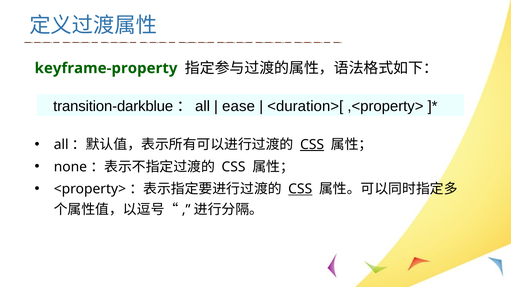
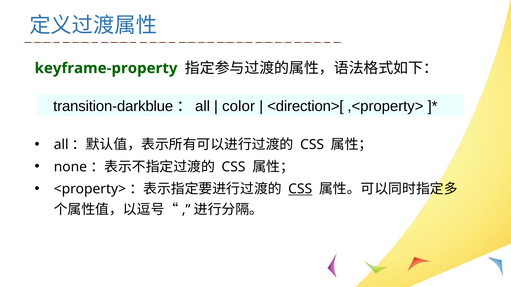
ease: ease -> color
<duration>[: <duration>[ -> <direction>[
CSS at (312, 145) underline: present -> none
